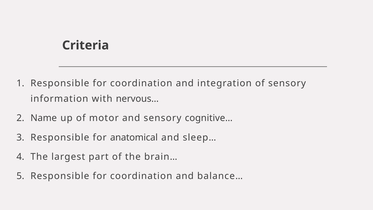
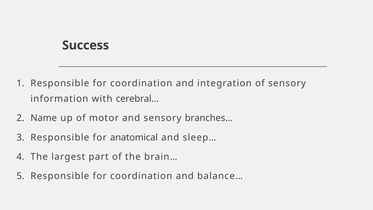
Criteria: Criteria -> Success
nervous…: nervous… -> cerebral…
cognitive…: cognitive… -> branches…
